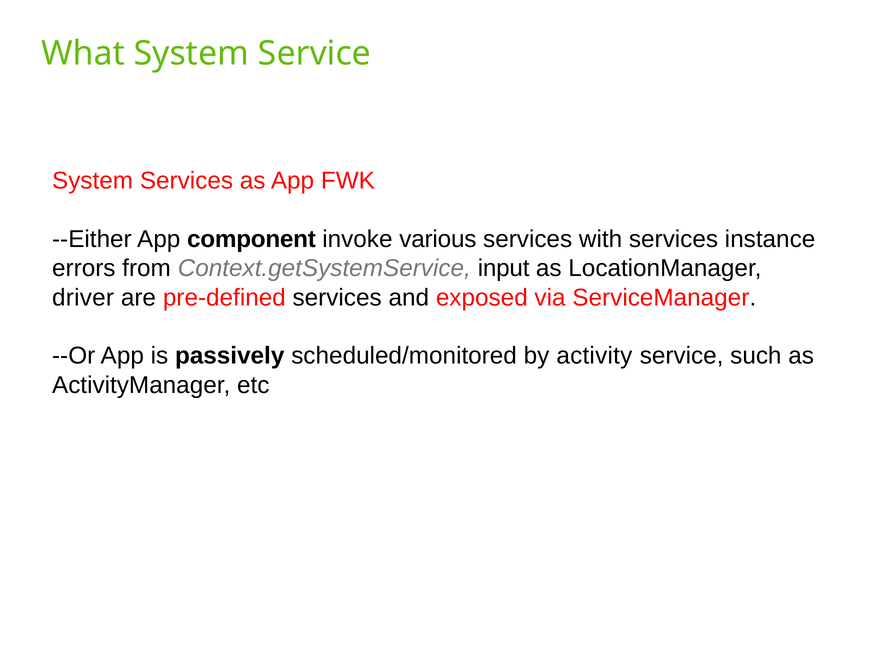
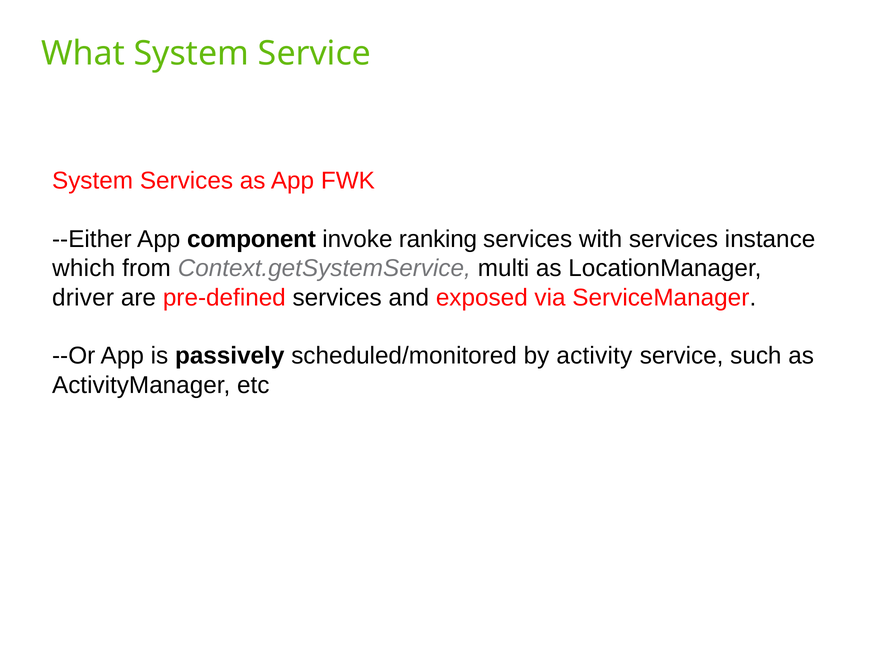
various: various -> ranking
errors: errors -> which
input: input -> multi
